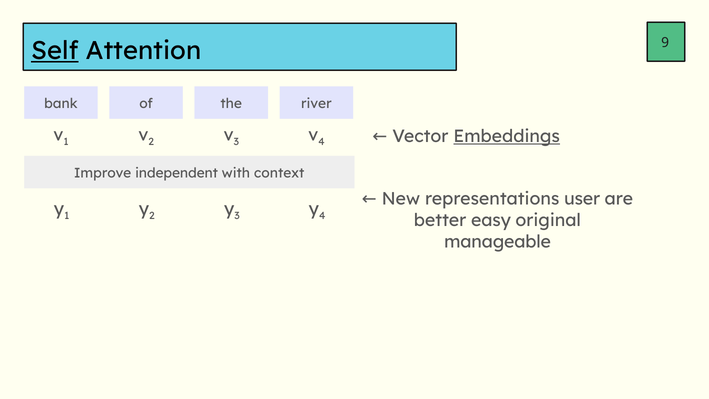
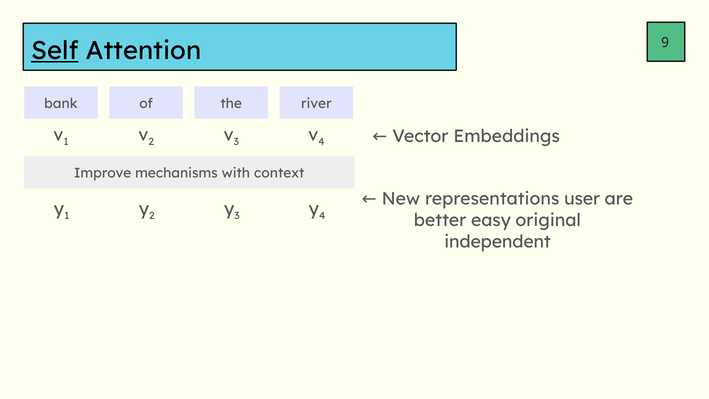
Embeddings underline: present -> none
independent: independent -> mechanisms
manageable: manageable -> independent
